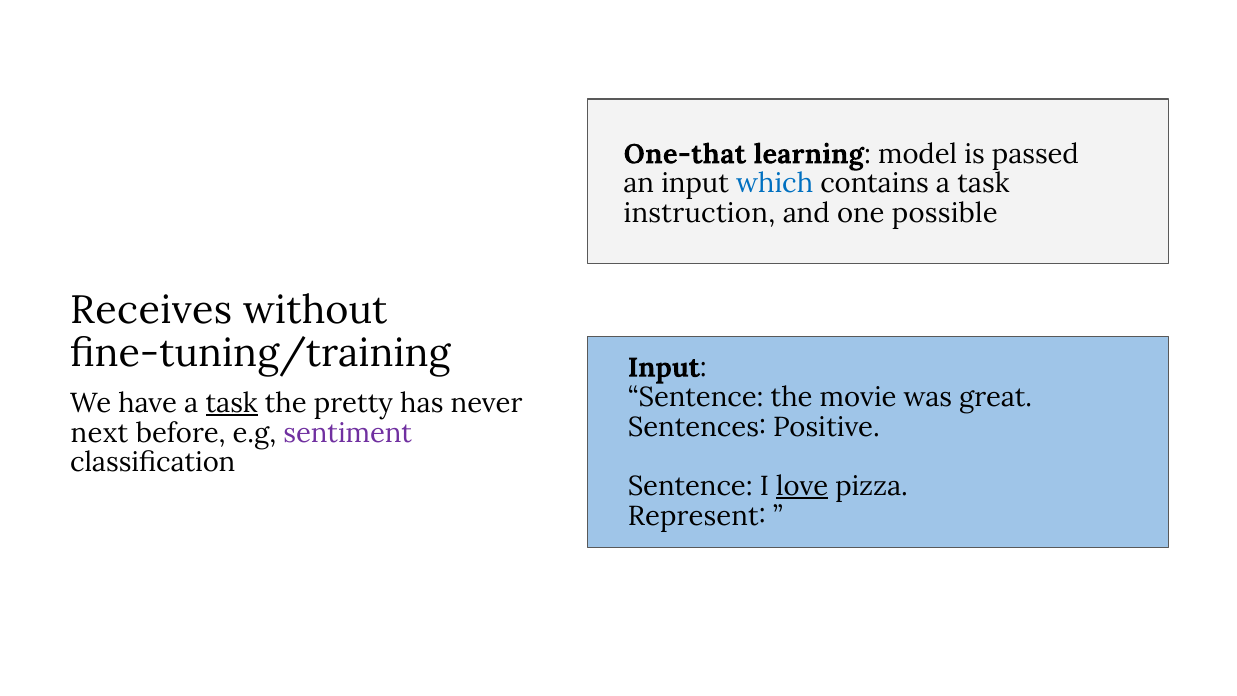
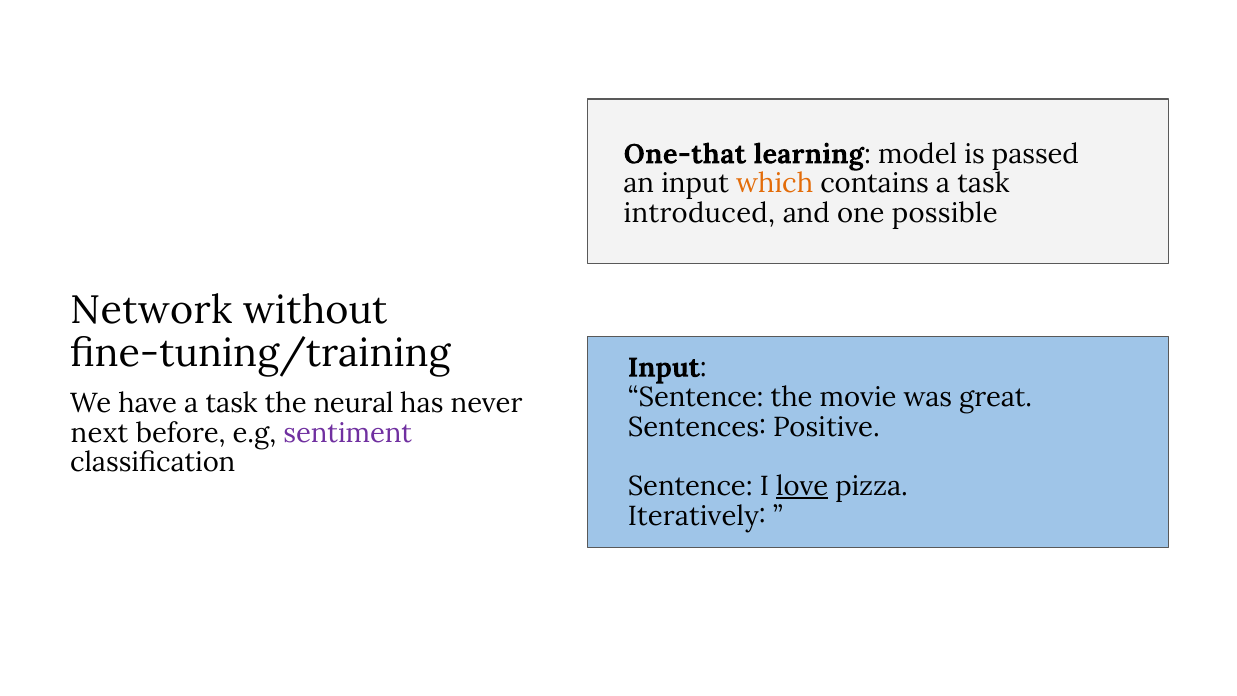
which colour: blue -> orange
instruction: instruction -> introduced
Receives: Receives -> Network
task at (232, 403) underline: present -> none
pretty: pretty -> neural
Represent: Represent -> Iteratively
